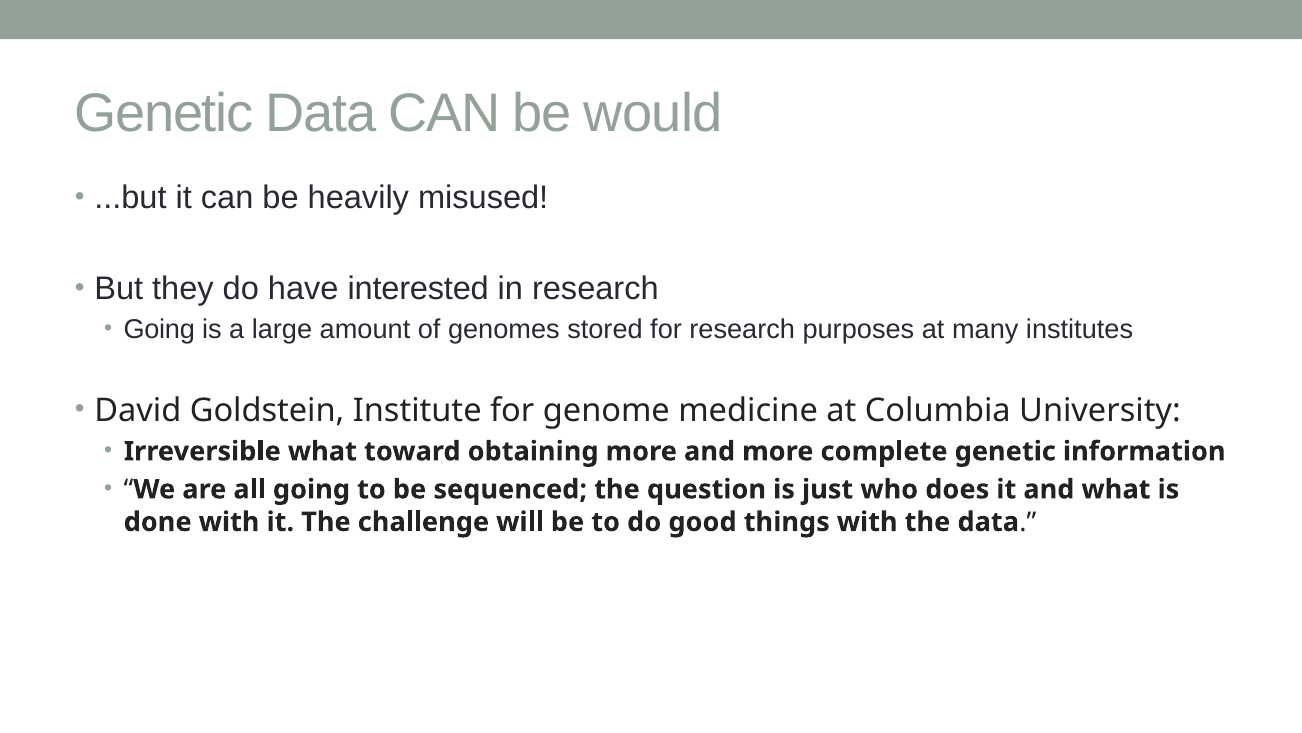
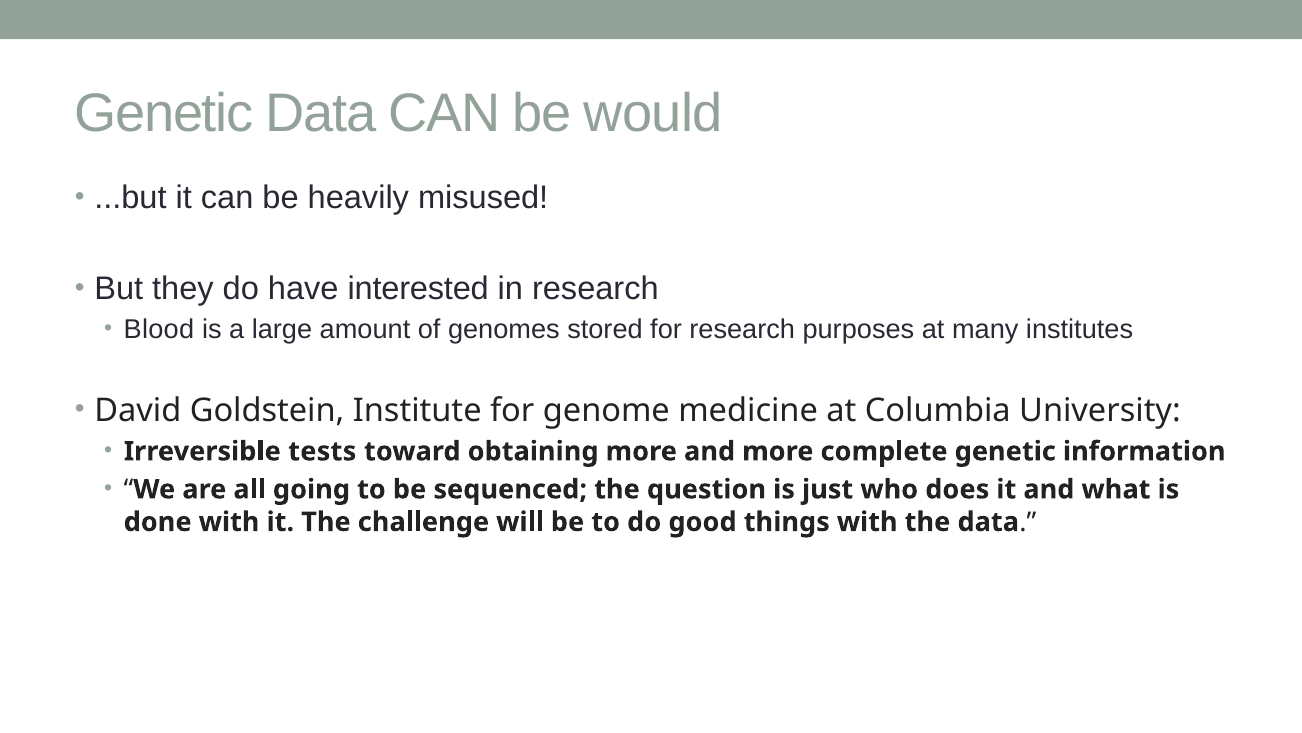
Going at (159, 330): Going -> Blood
Irreversible what: what -> tests
